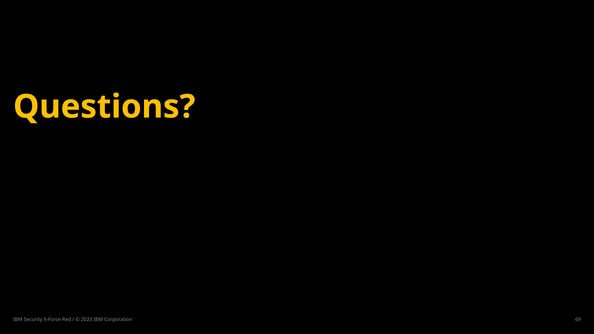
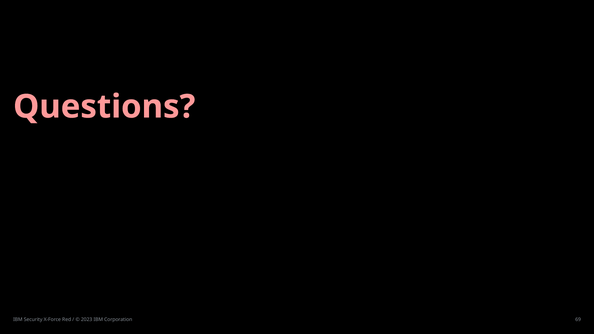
Questions colour: yellow -> pink
